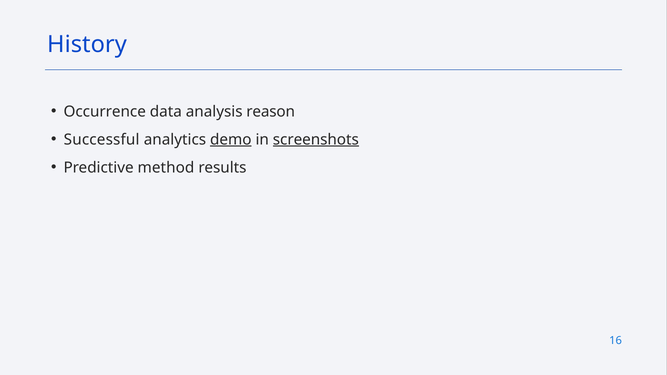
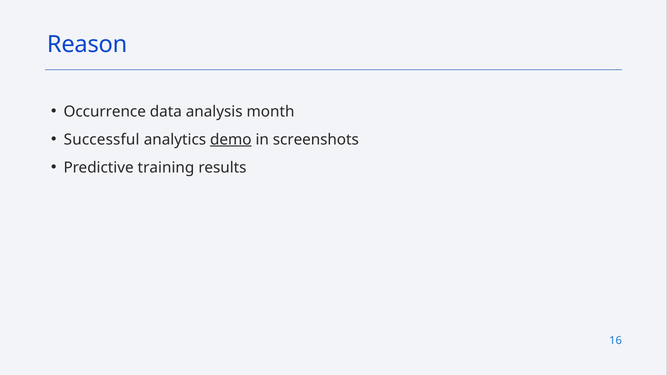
History: History -> Reason
reason: reason -> month
screenshots underline: present -> none
method: method -> training
